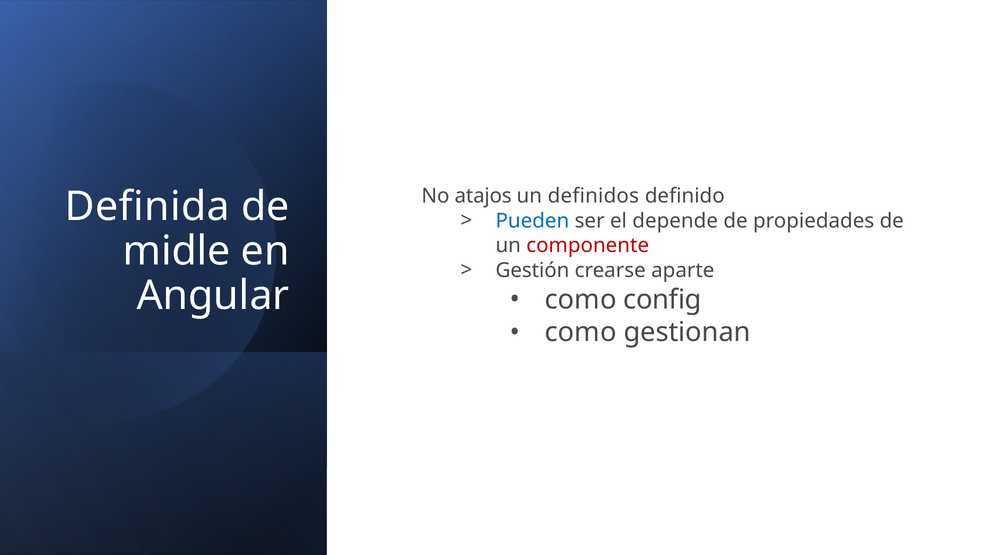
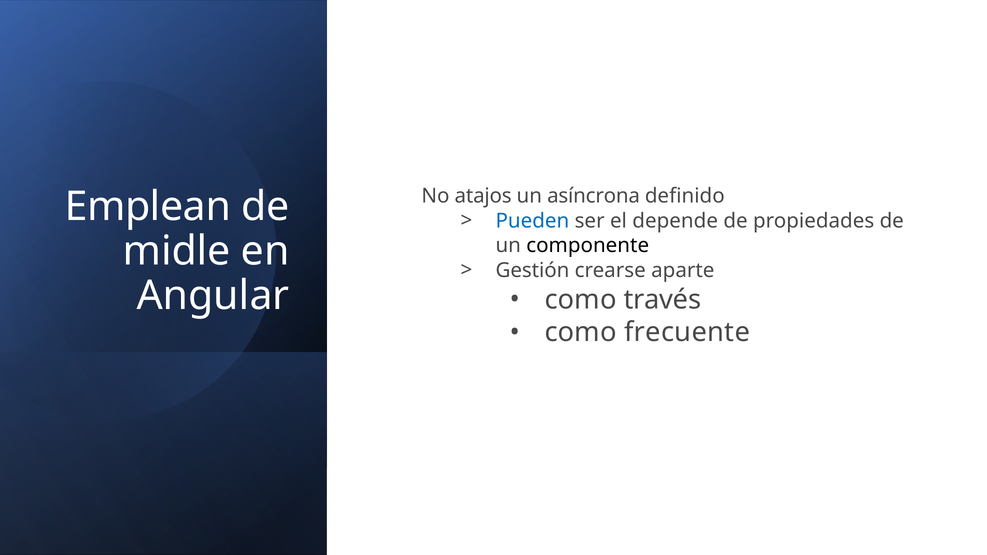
definidos: definidos -> asíncrona
Definida: Definida -> Emplean
componente colour: red -> black
config: config -> través
gestionan: gestionan -> frecuente
